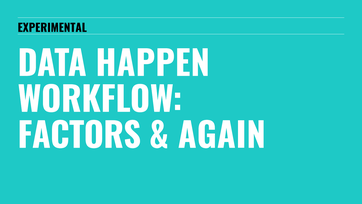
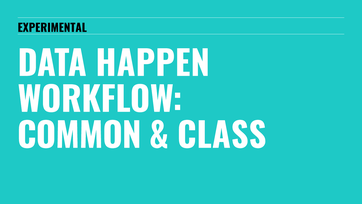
FACTORS: FACTORS -> COMMON
AGAIN: AGAIN -> CLASS
